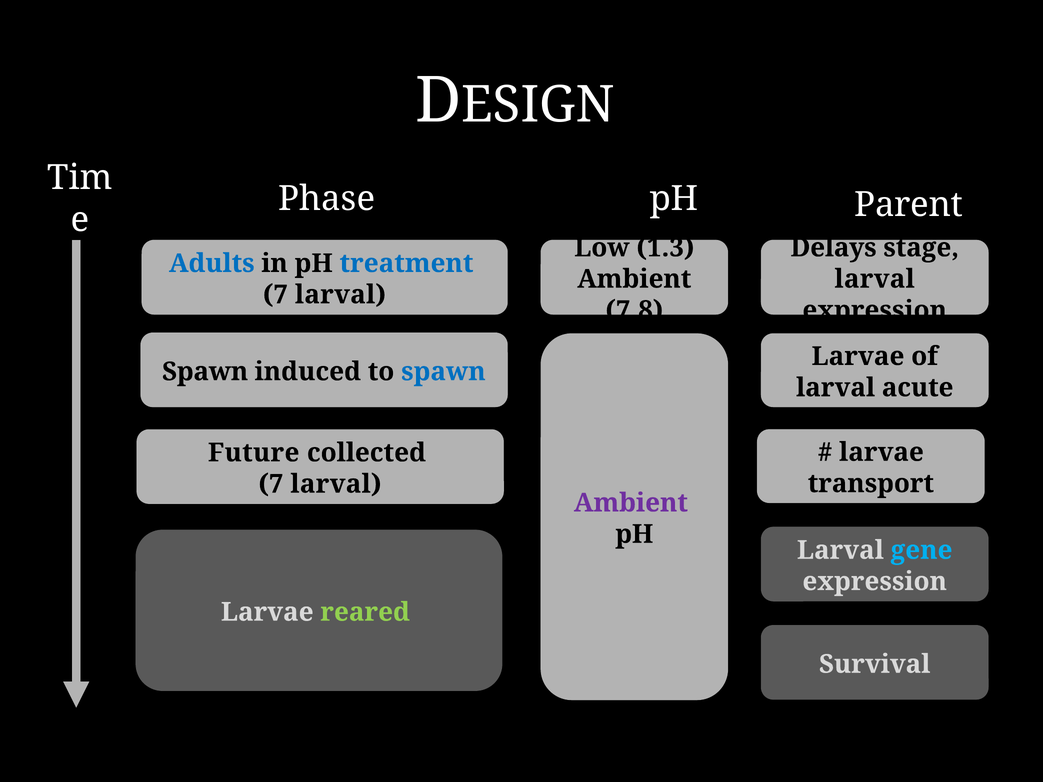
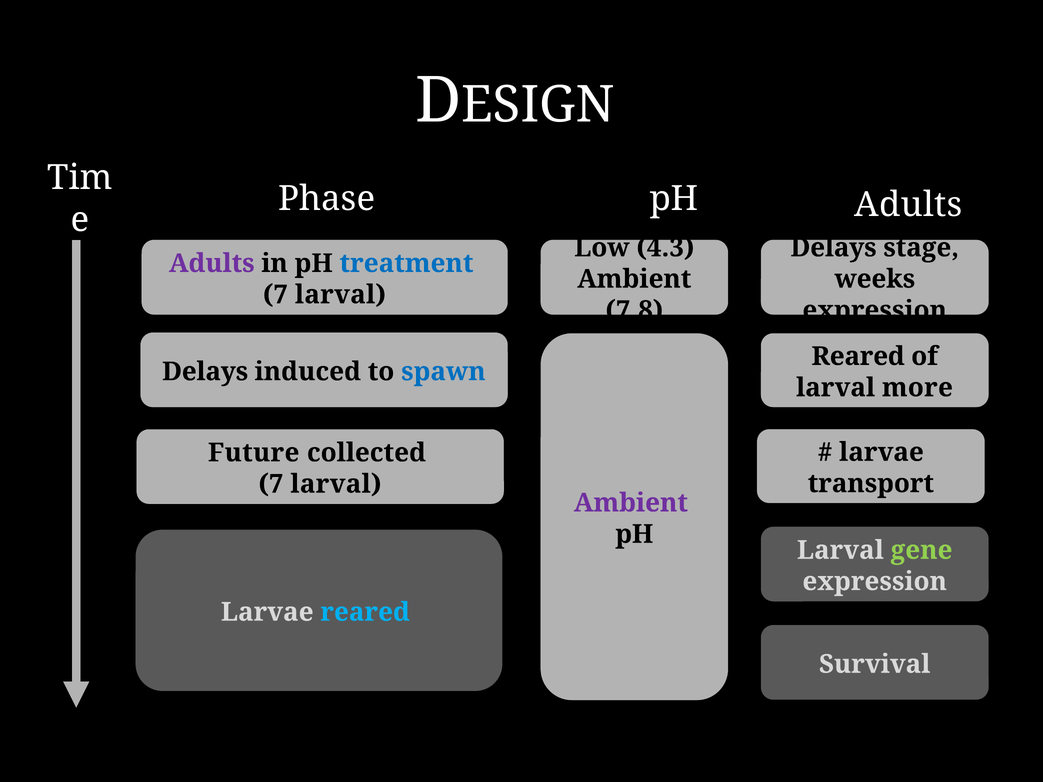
pH Parent: Parent -> Adults
1.3: 1.3 -> 4.3
Adults at (212, 263) colour: blue -> purple
larval at (875, 279): larval -> weeks
Larvae at (858, 356): Larvae -> Reared
Spawn at (205, 372): Spawn -> Delays
acute: acute -> more
gene colour: light blue -> light green
reared at (365, 612) colour: light green -> light blue
